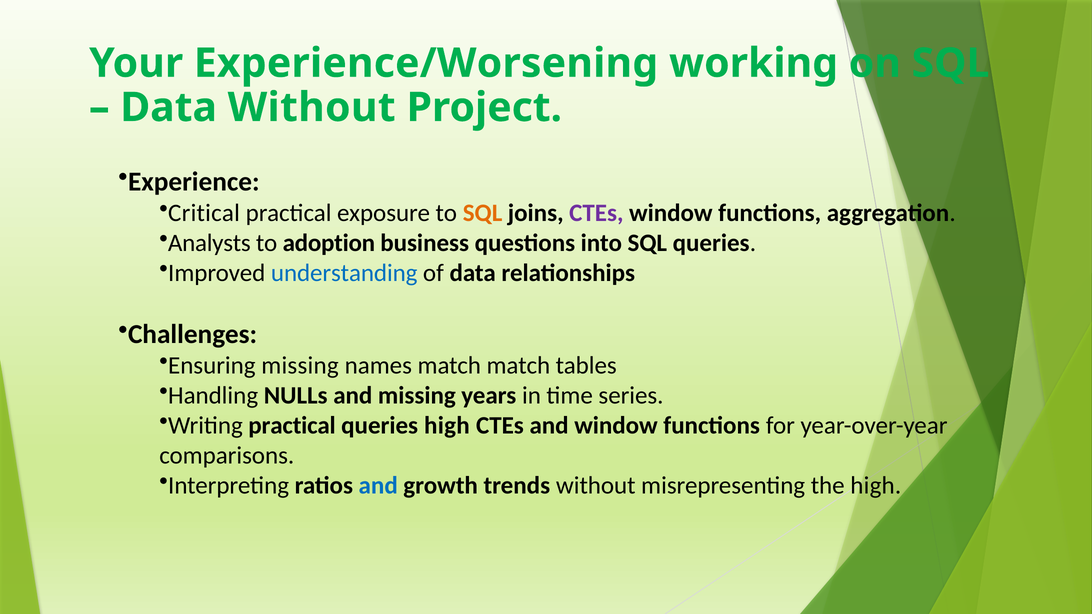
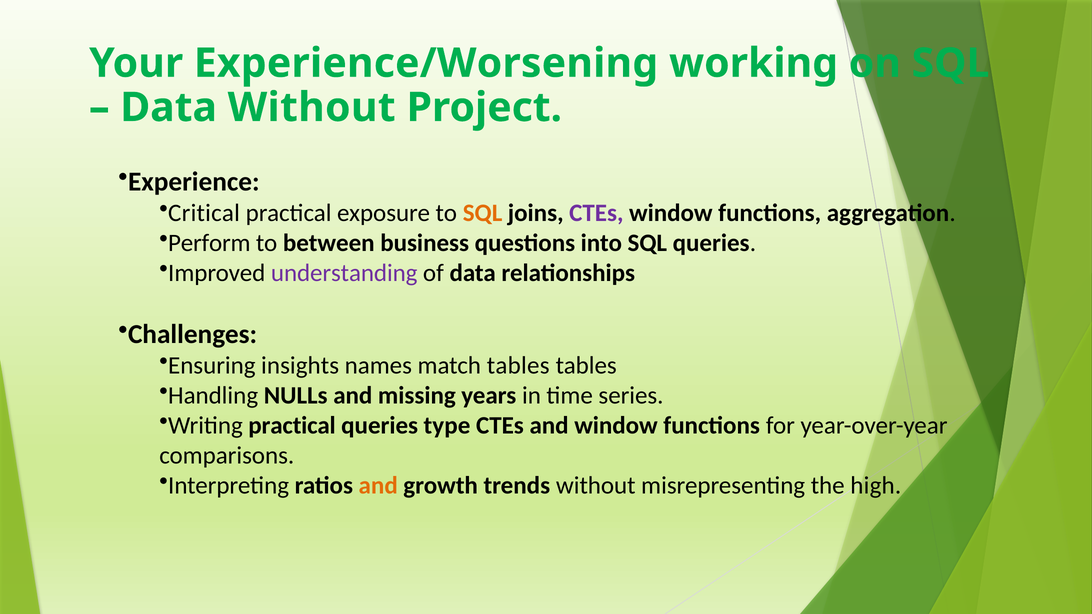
Analysts: Analysts -> Perform
adoption: adoption -> between
understanding colour: blue -> purple
Ensuring missing: missing -> insights
match match: match -> tables
queries high: high -> type
and at (378, 486) colour: blue -> orange
